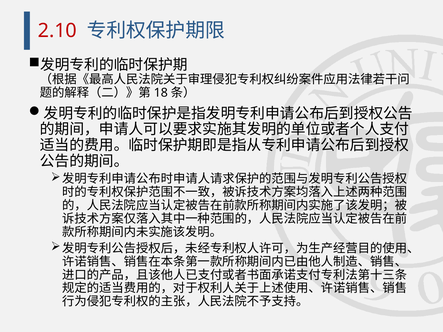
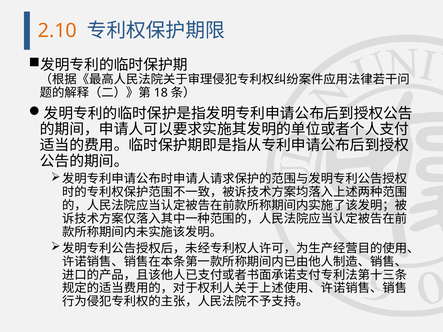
2.10 colour: red -> orange
